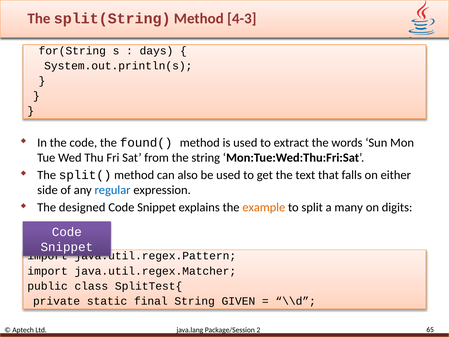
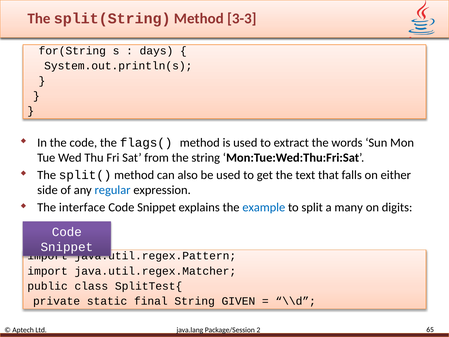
4-3: 4-3 -> 3-3
found(: found( -> flags(
designed: designed -> interface
example colour: orange -> blue
